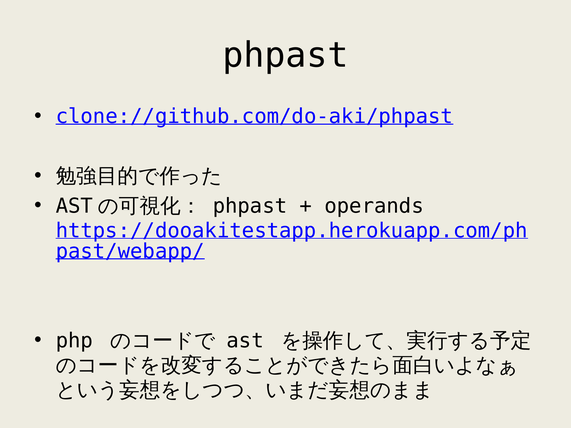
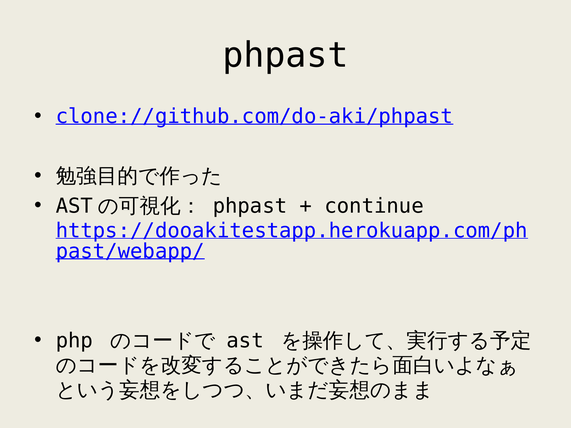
operands: operands -> continue
